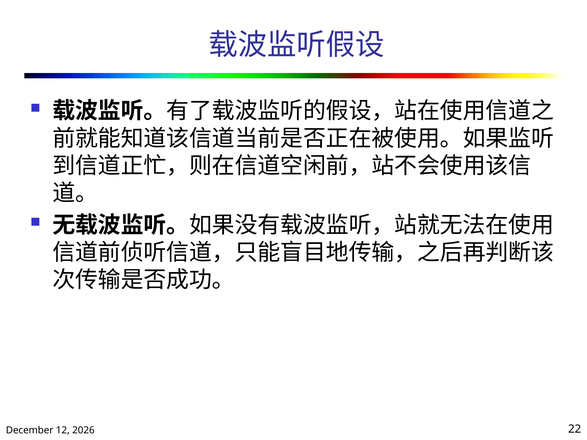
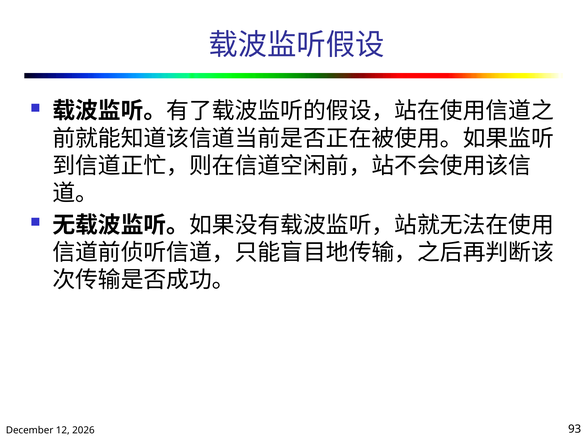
22: 22 -> 93
